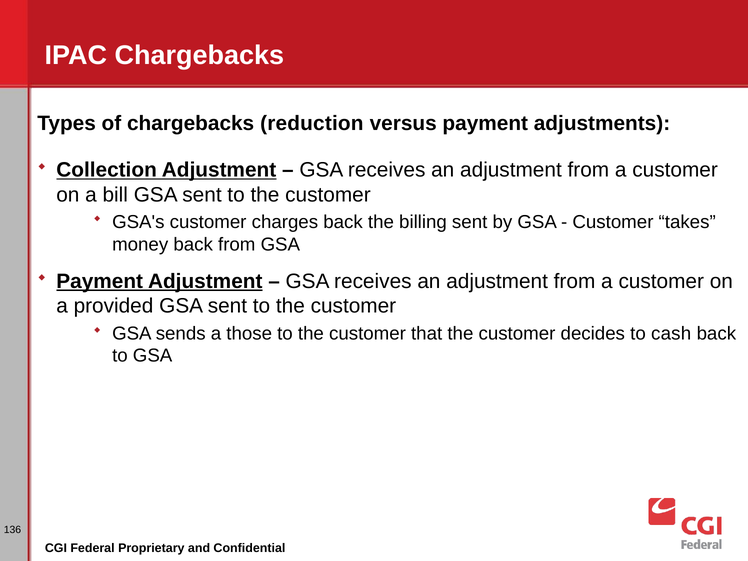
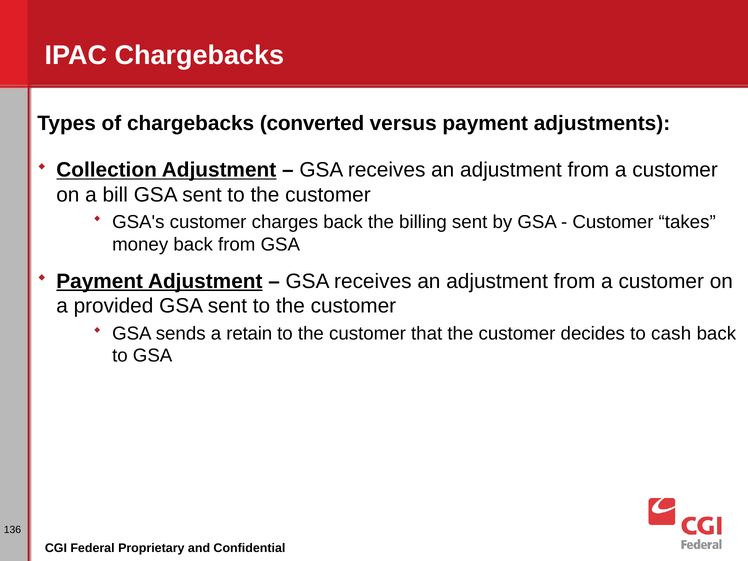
reduction: reduction -> converted
those: those -> retain
